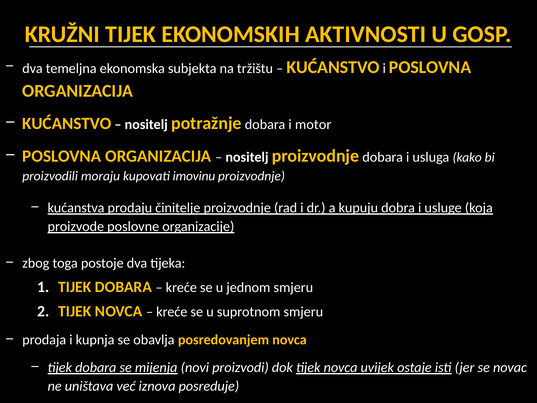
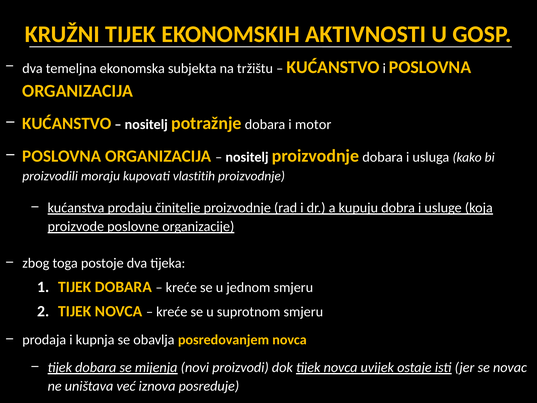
imovinu: imovinu -> vlastitih
